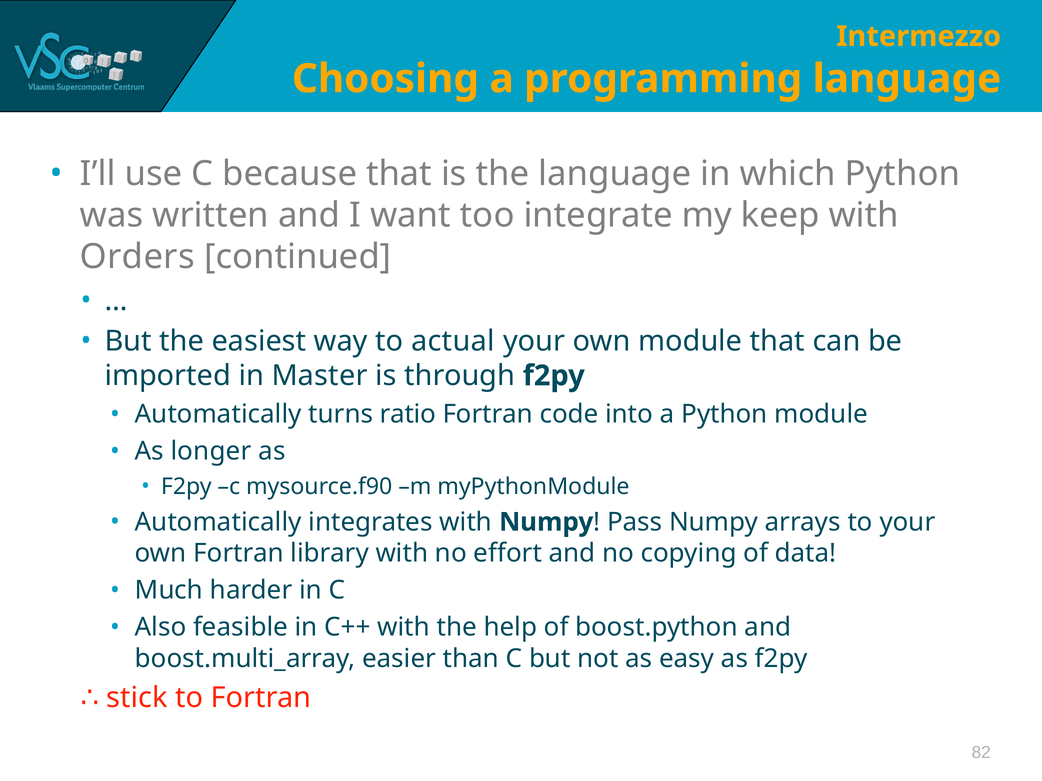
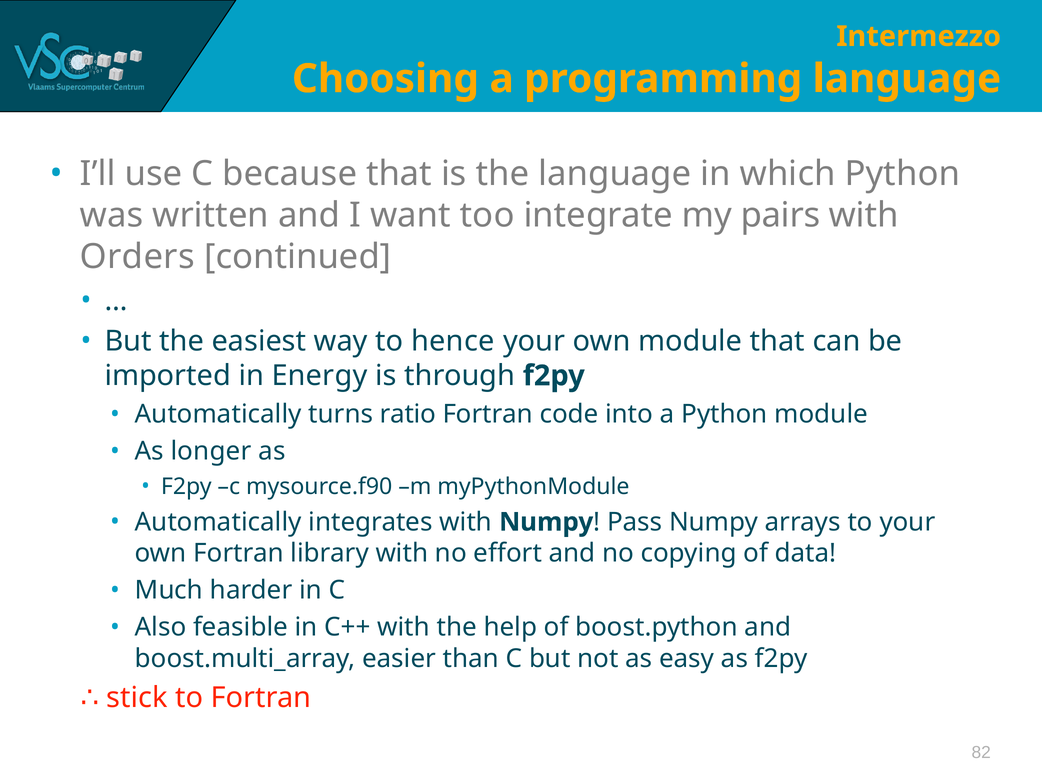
keep: keep -> pairs
actual: actual -> hence
Master: Master -> Energy
